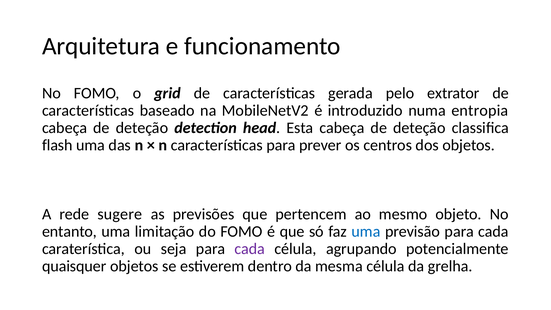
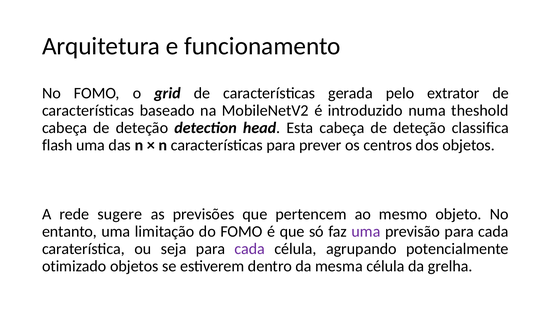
entropia: entropia -> theshold
uma at (366, 232) colour: blue -> purple
quaisquer: quaisquer -> otimizado
